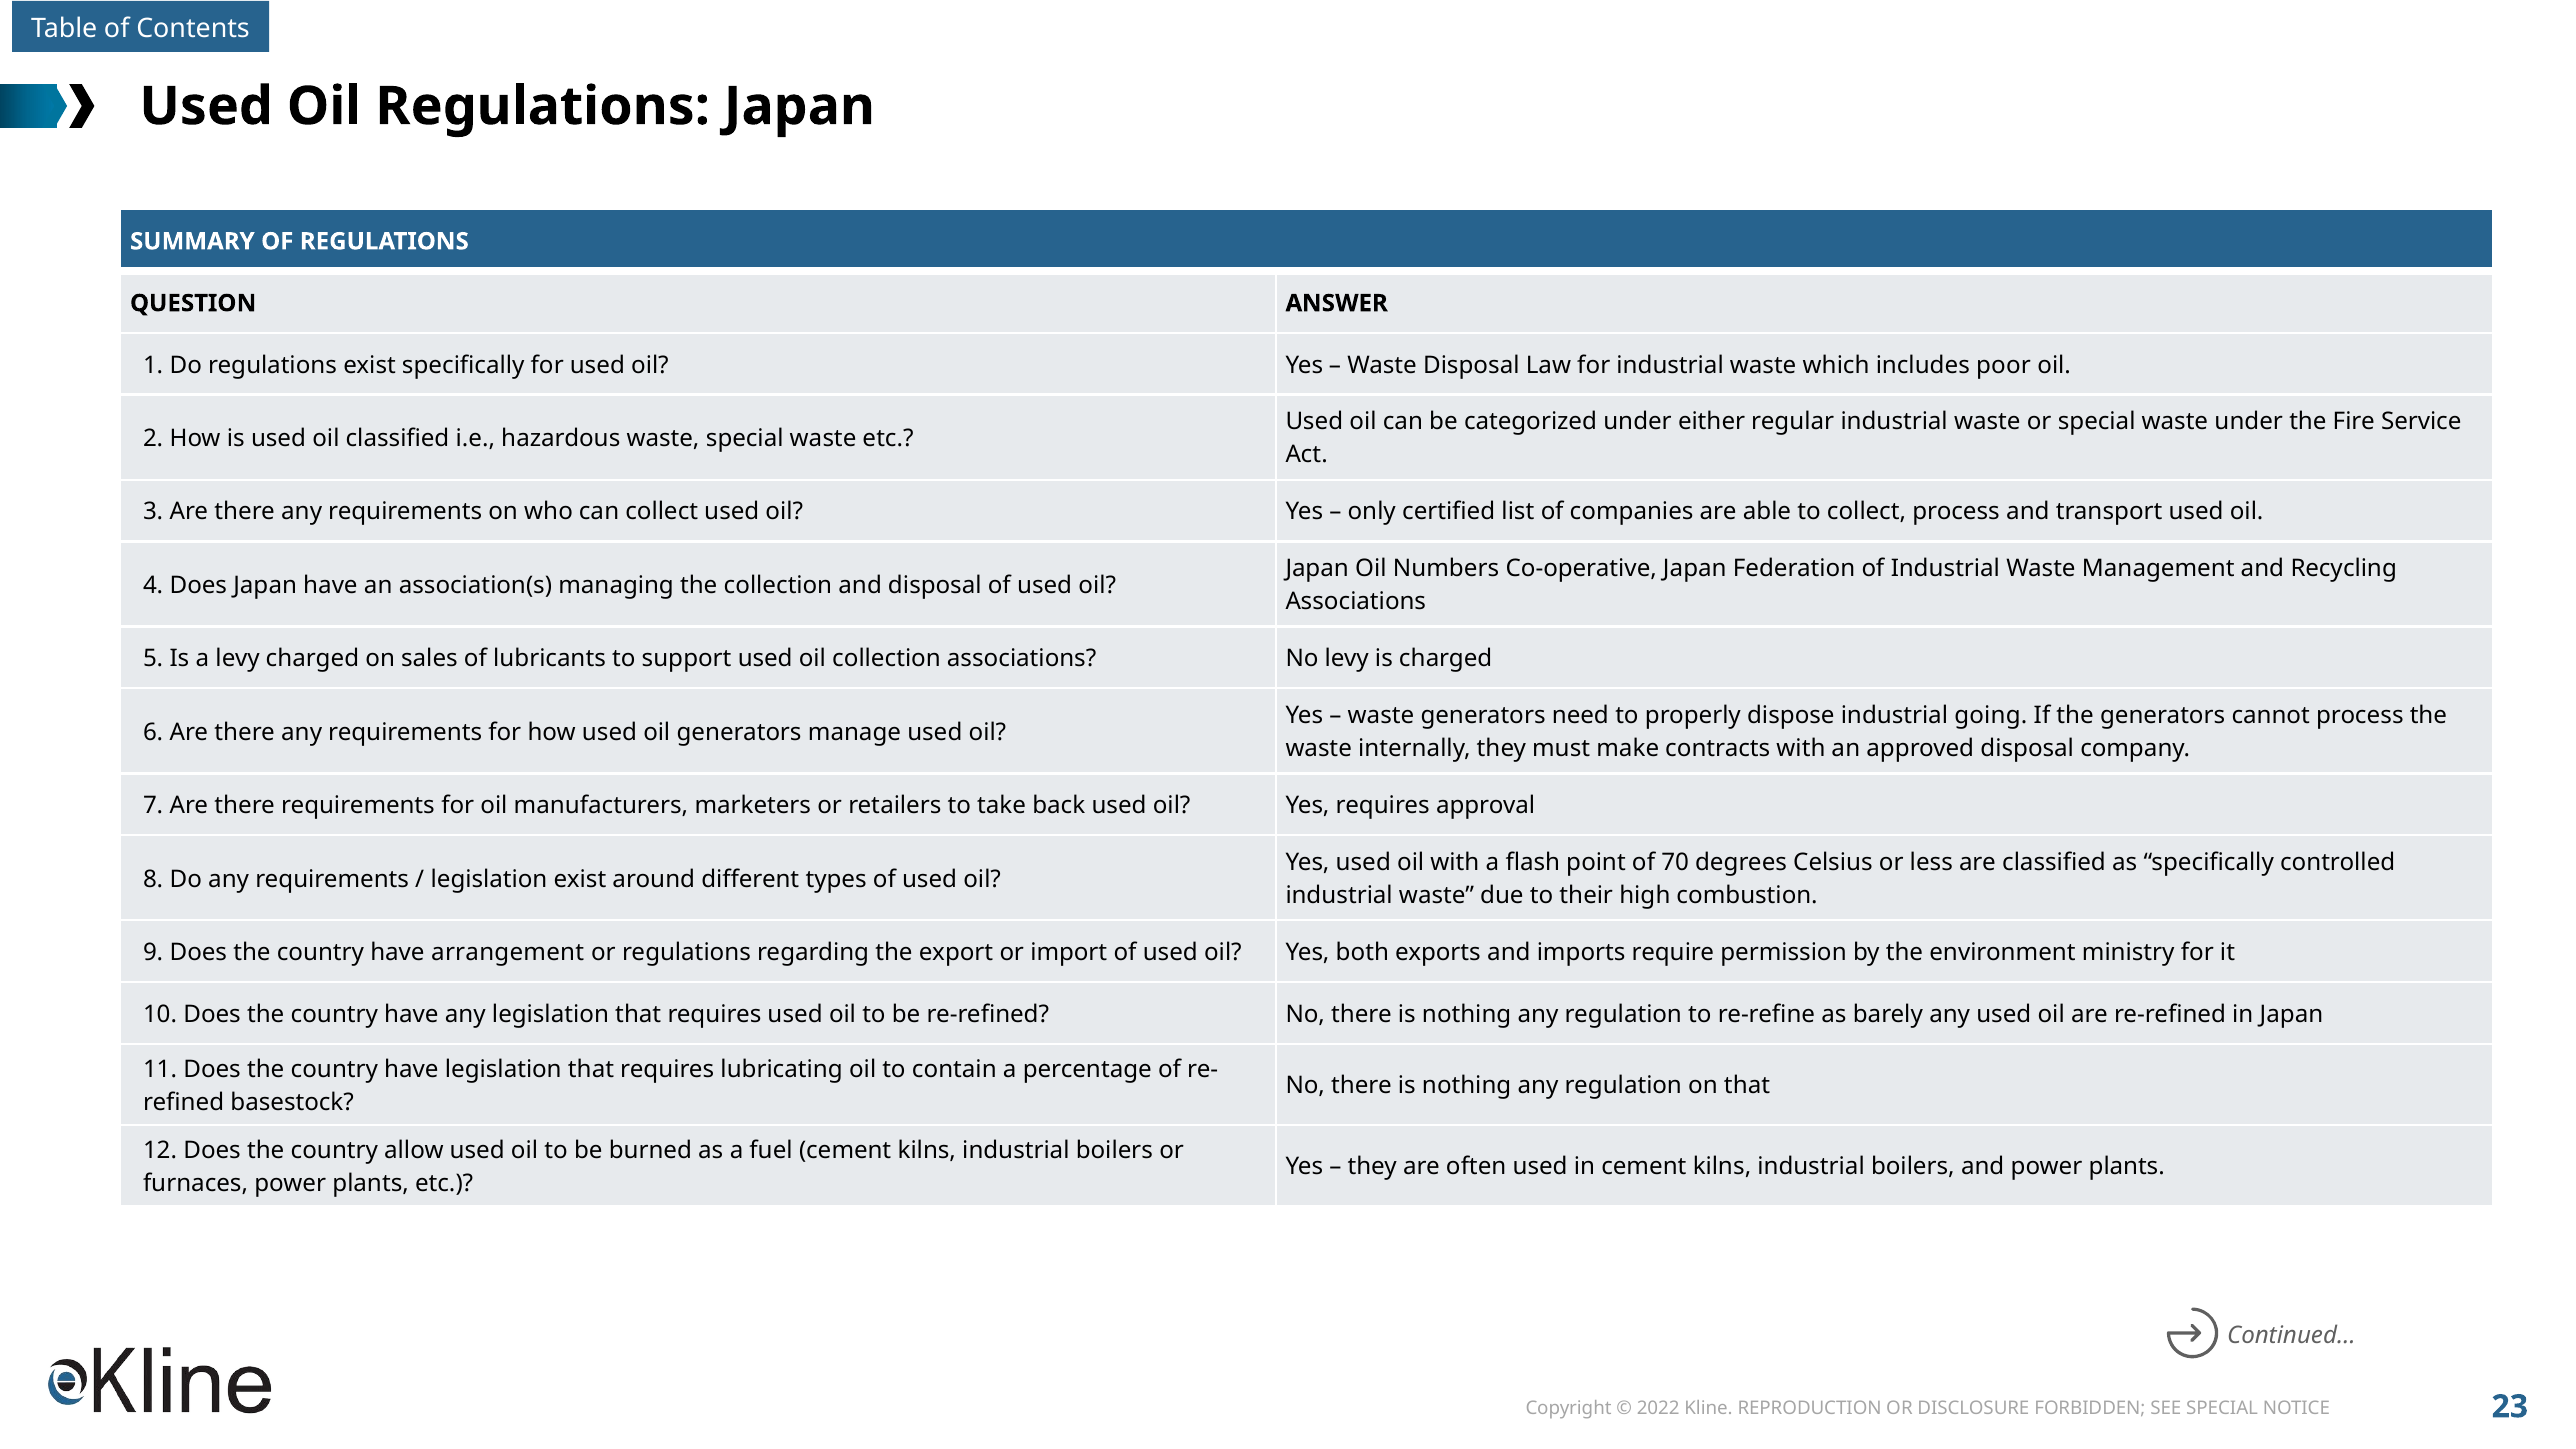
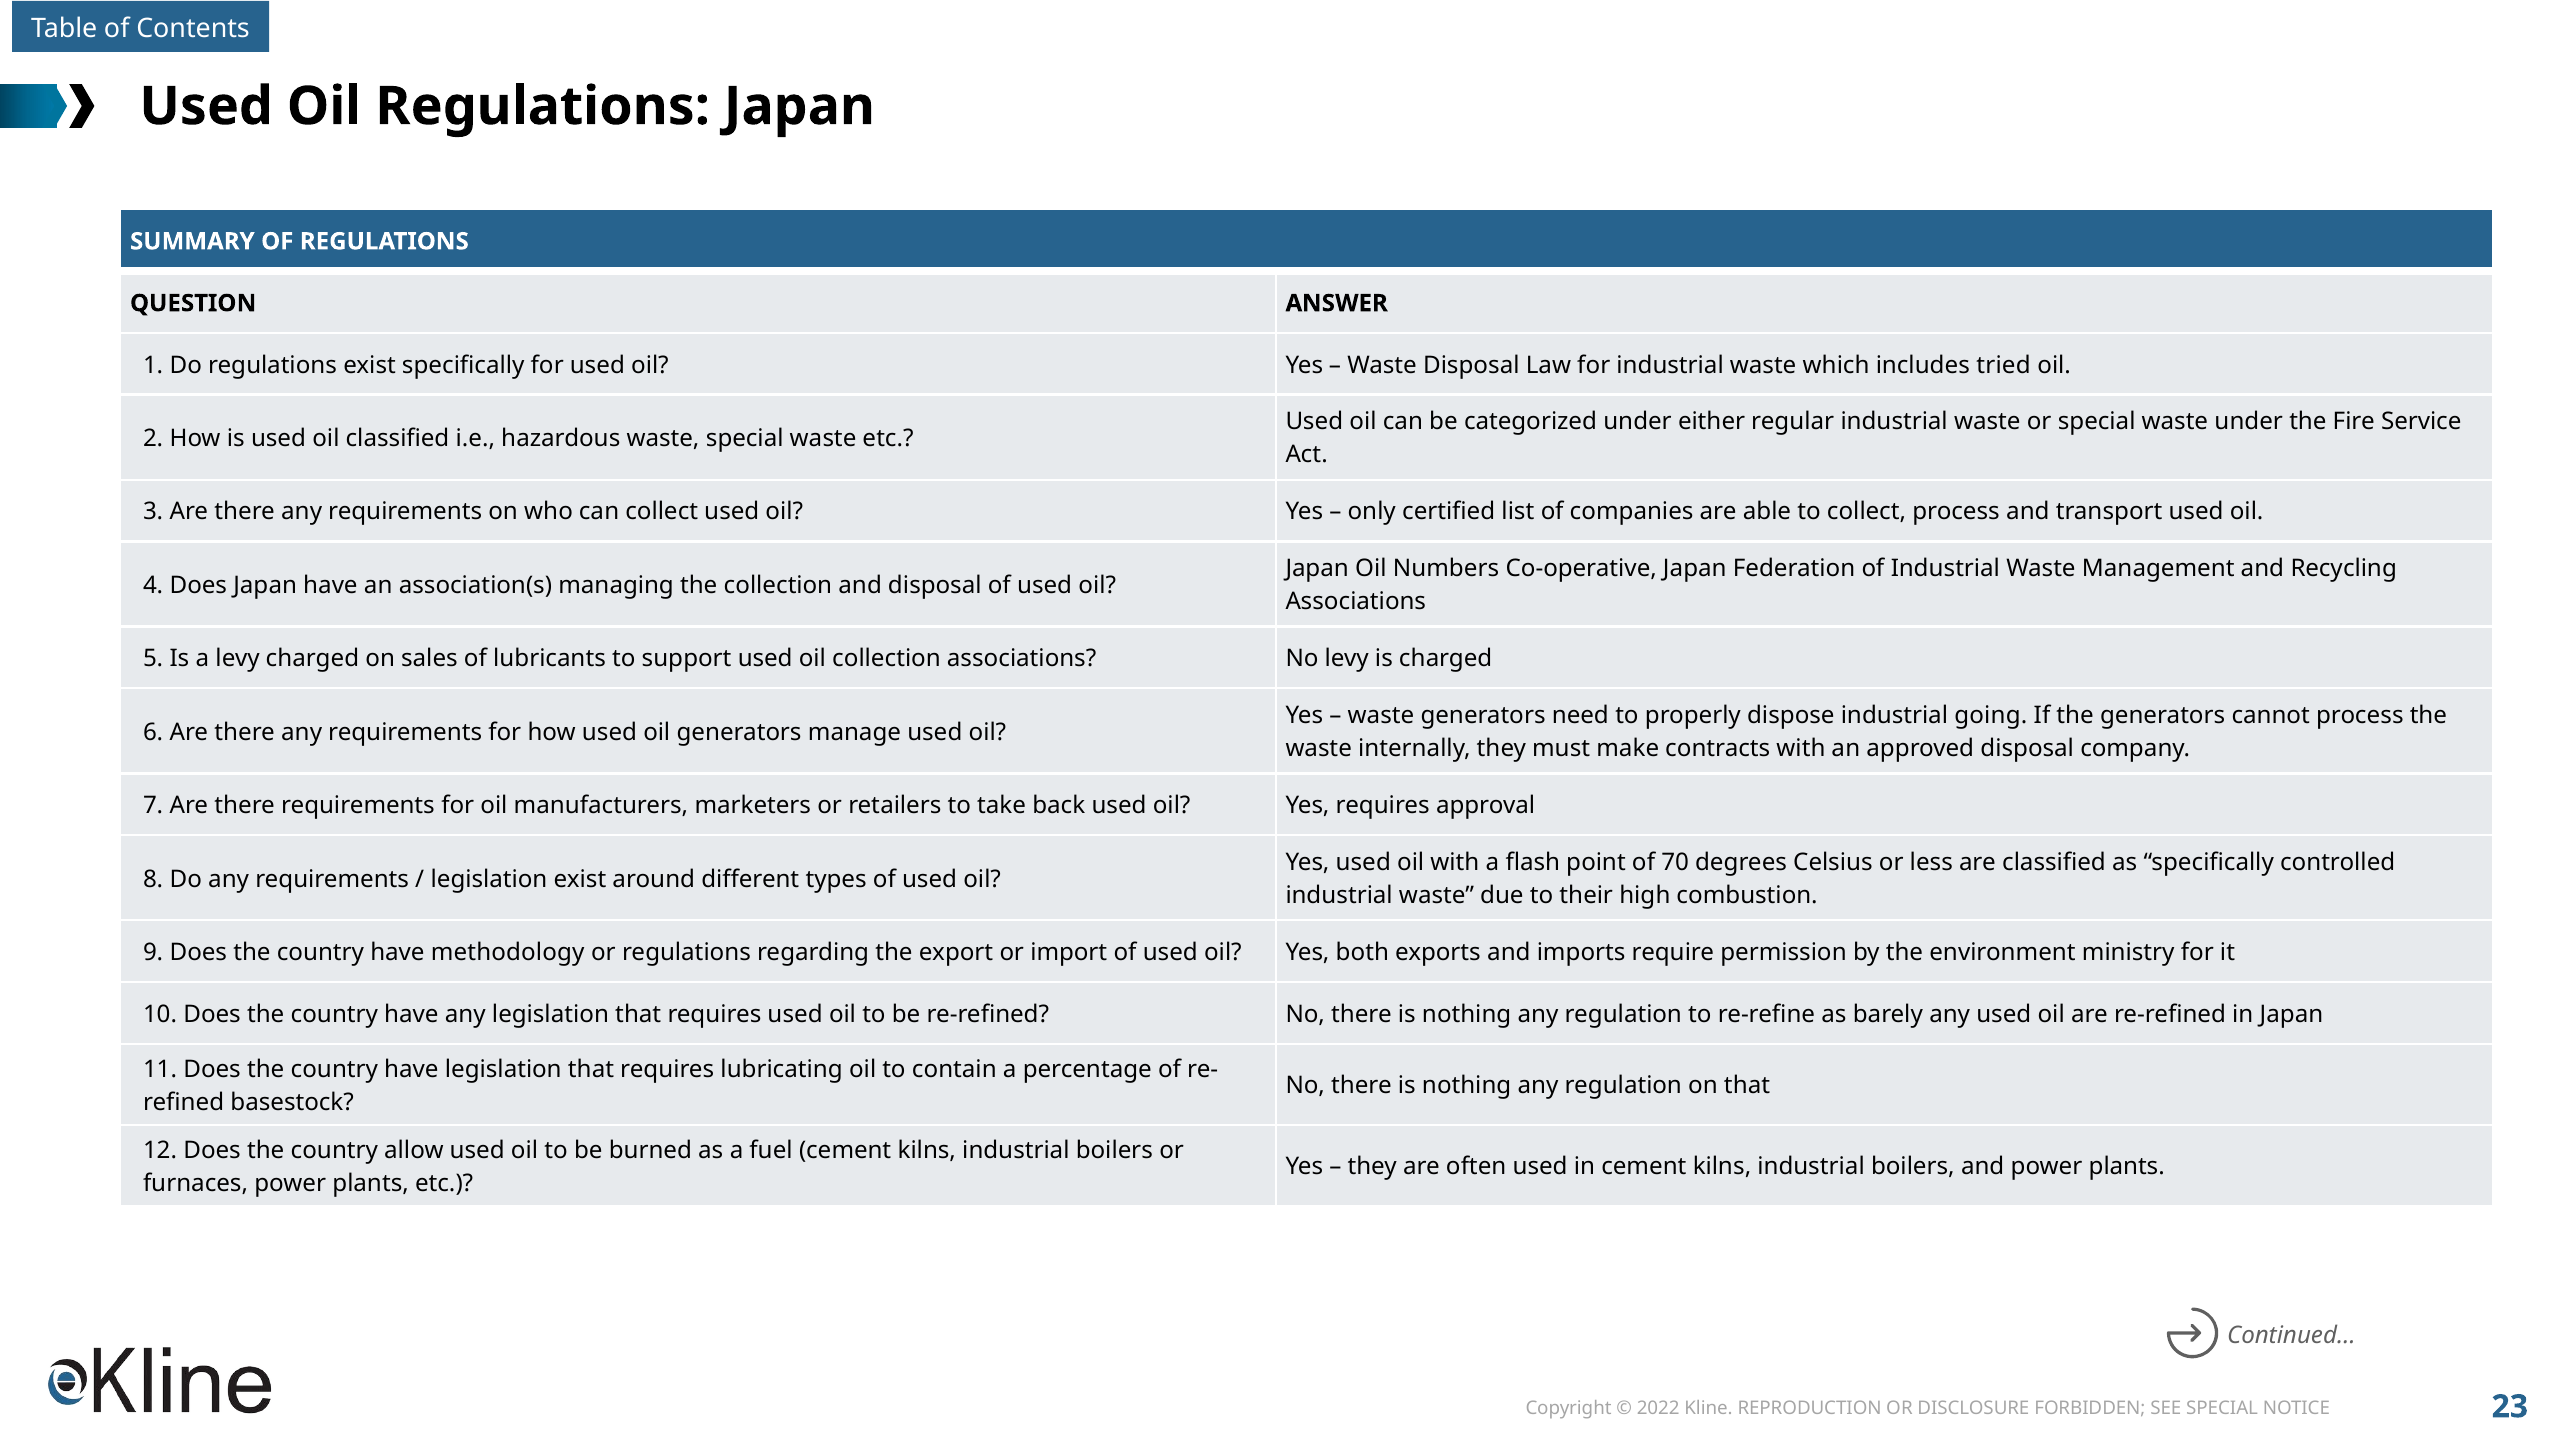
poor: poor -> tried
arrangement: arrangement -> methodology
